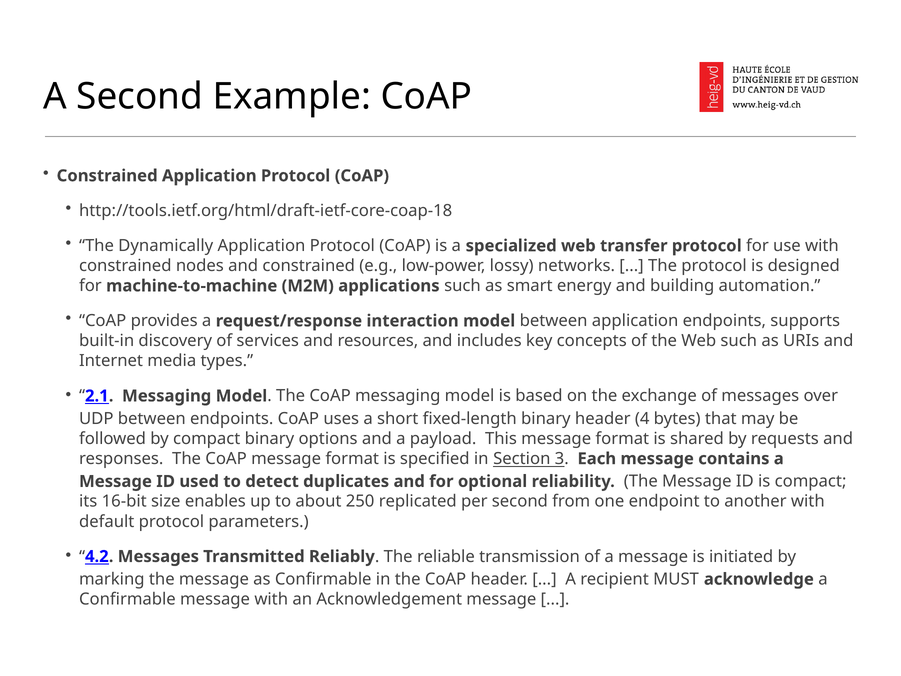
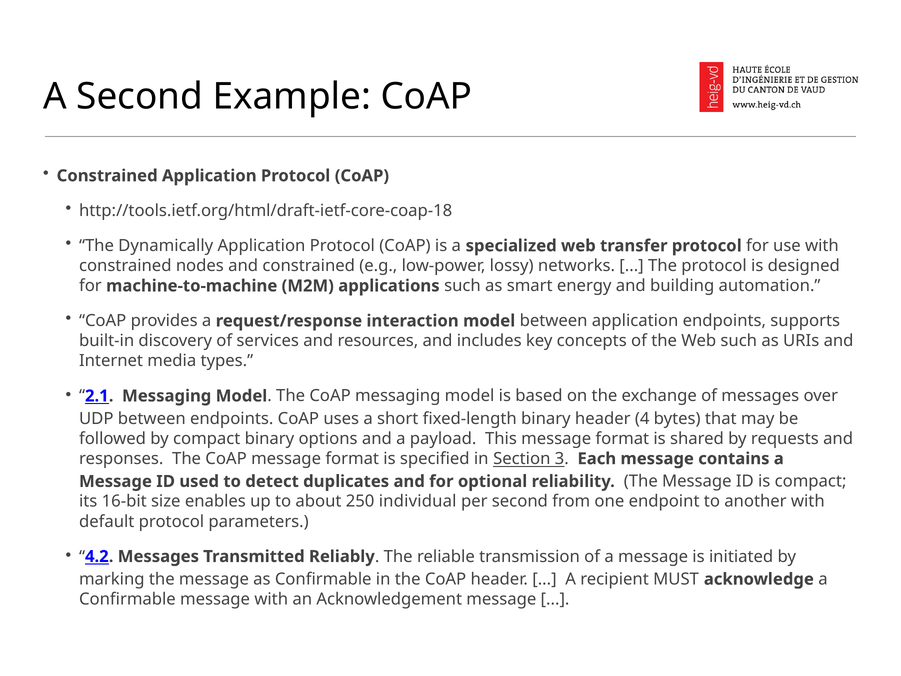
replicated: replicated -> individual
